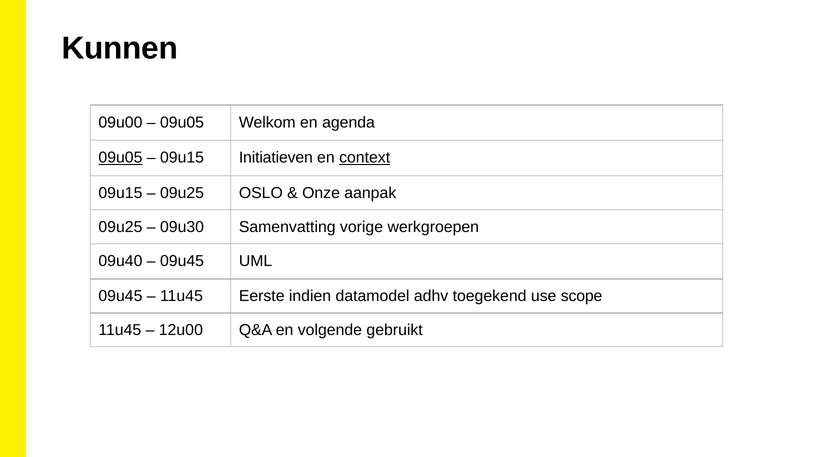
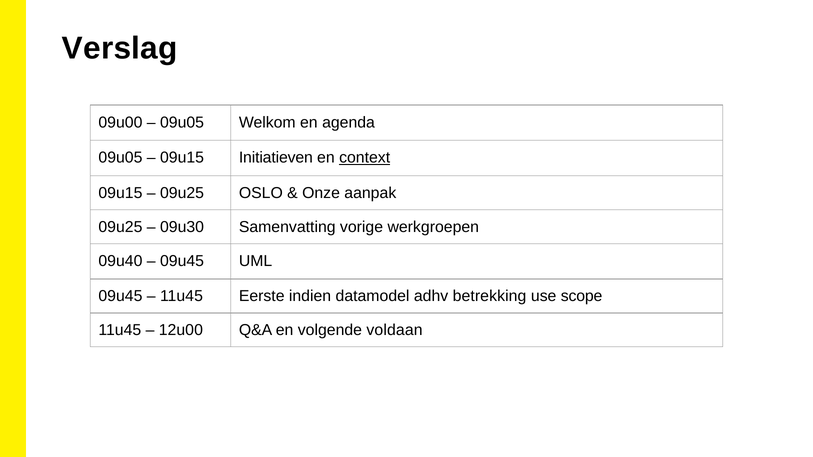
Kunnen: Kunnen -> Verslag
09u05 at (120, 158) underline: present -> none
toegekend: toegekend -> betrekking
gebruikt: gebruikt -> voldaan
